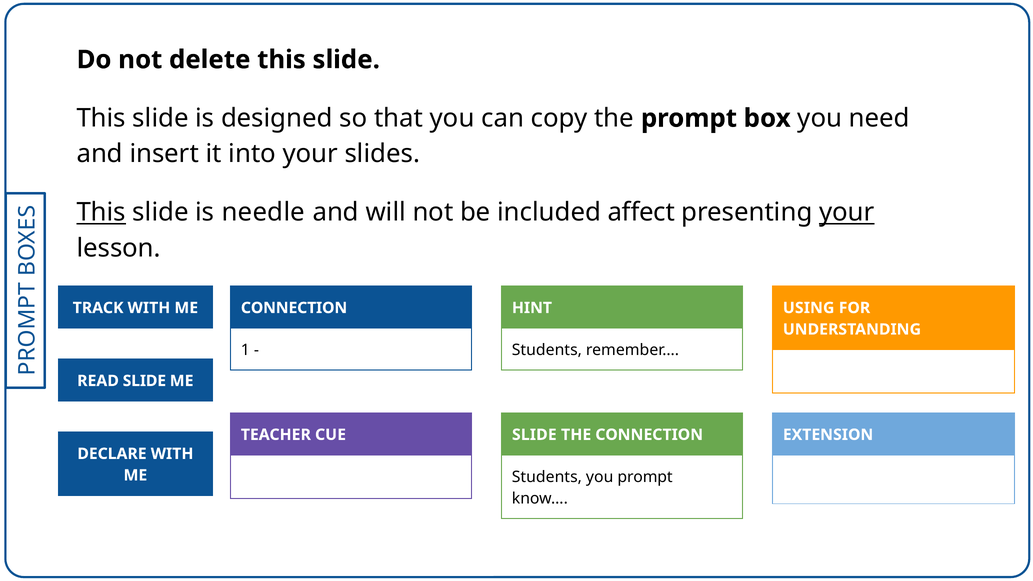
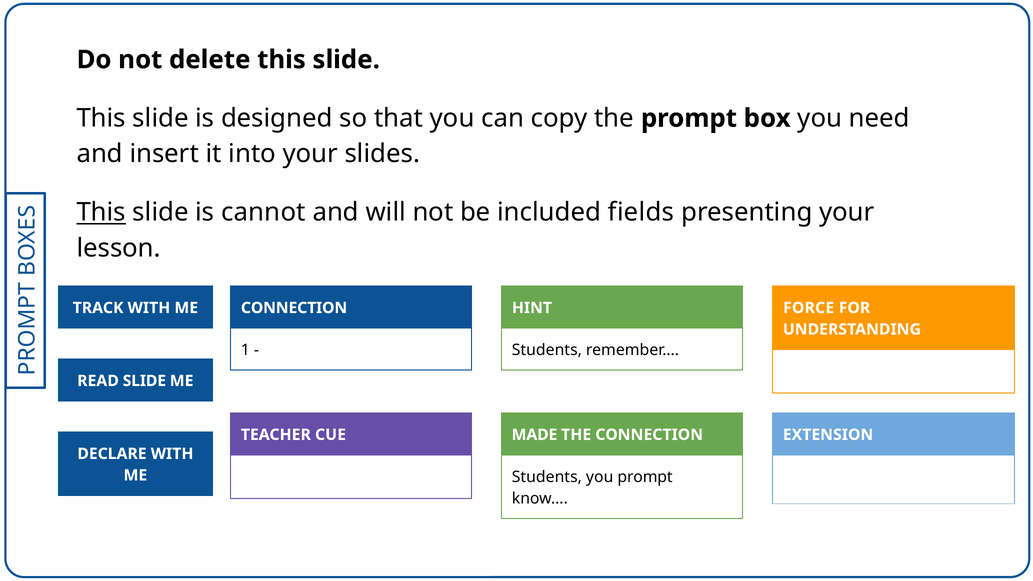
needle: needle -> cannot
affect: affect -> fields
your at (847, 212) underline: present -> none
USING: USING -> FORCE
SLIDE at (534, 435): SLIDE -> MADE
